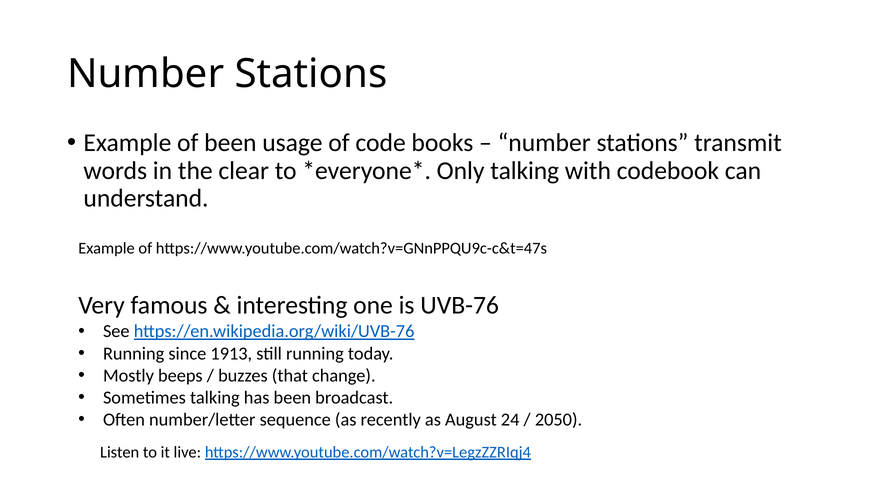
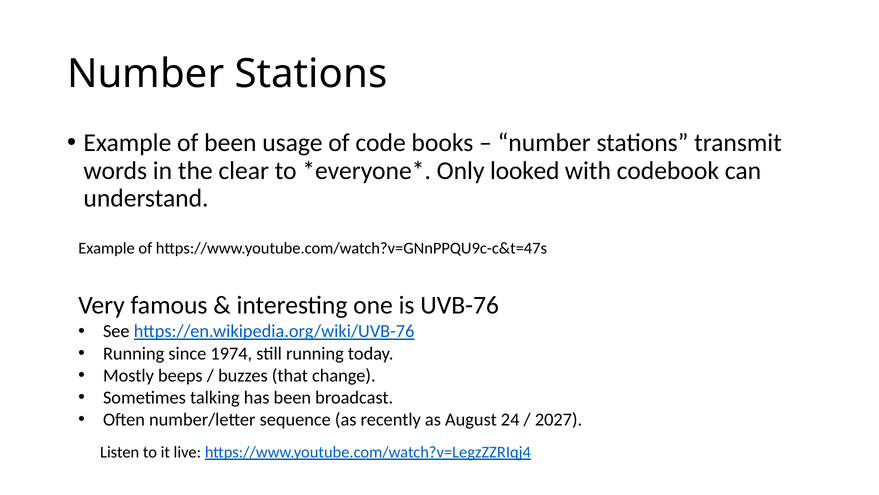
Only talking: talking -> looked
1913: 1913 -> 1974
2050: 2050 -> 2027
